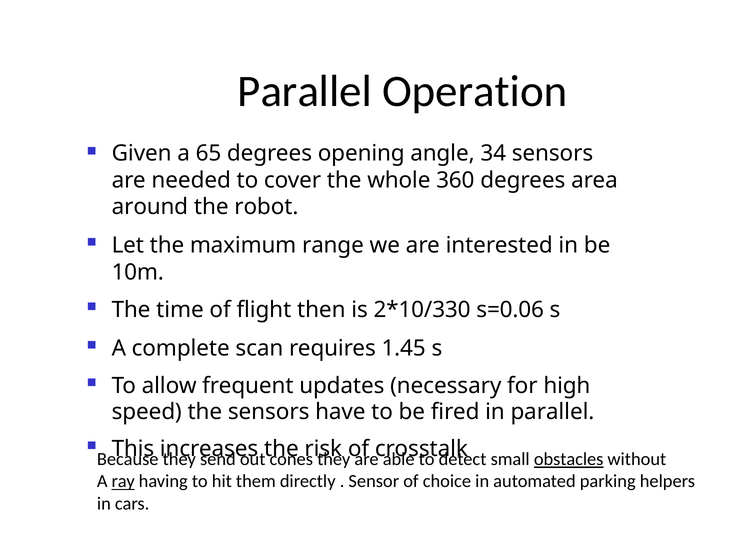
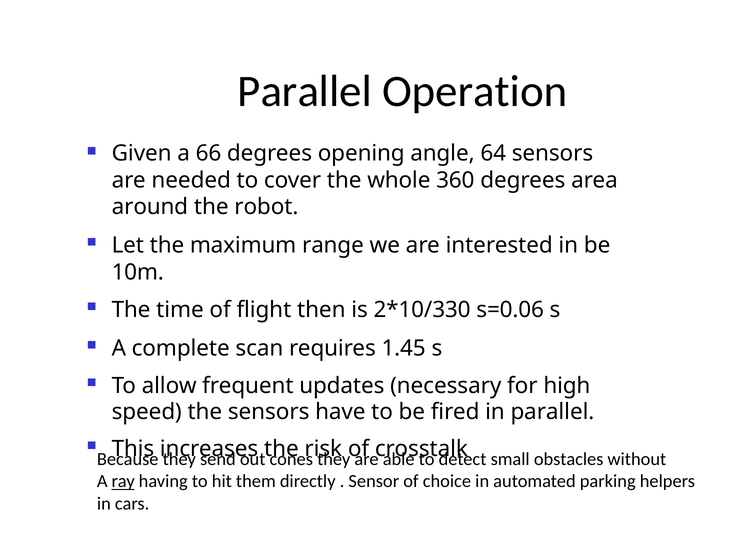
65: 65 -> 66
34: 34 -> 64
obstacles underline: present -> none
